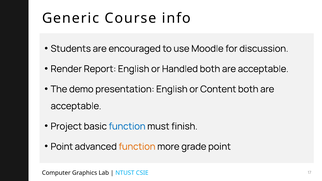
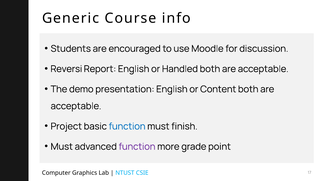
Render: Render -> Reversi
Point at (62, 147): Point -> Must
function at (137, 147) colour: orange -> purple
